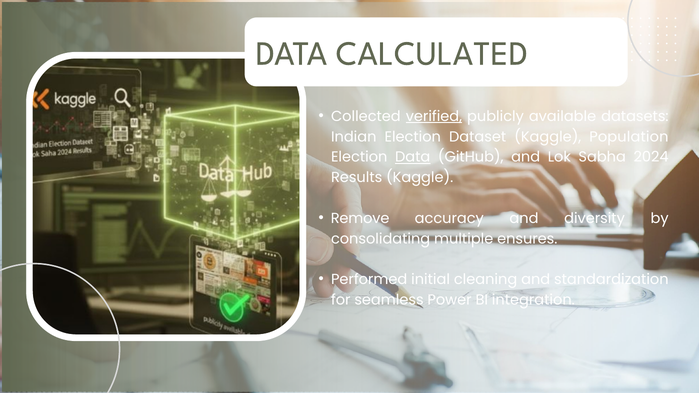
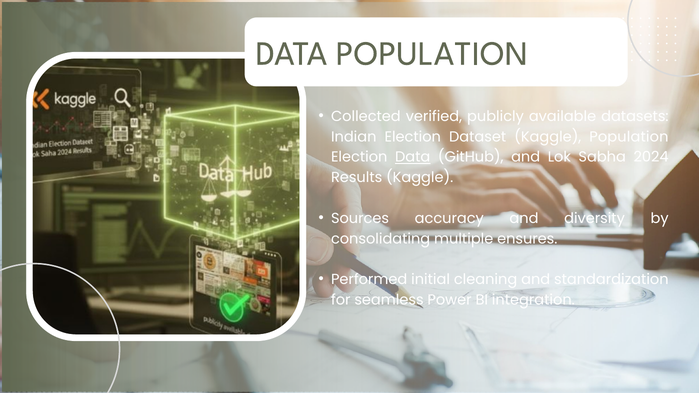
DATA CALCULATED: CALCULATED -> POPULATION
verified underline: present -> none
Remove: Remove -> Sources
